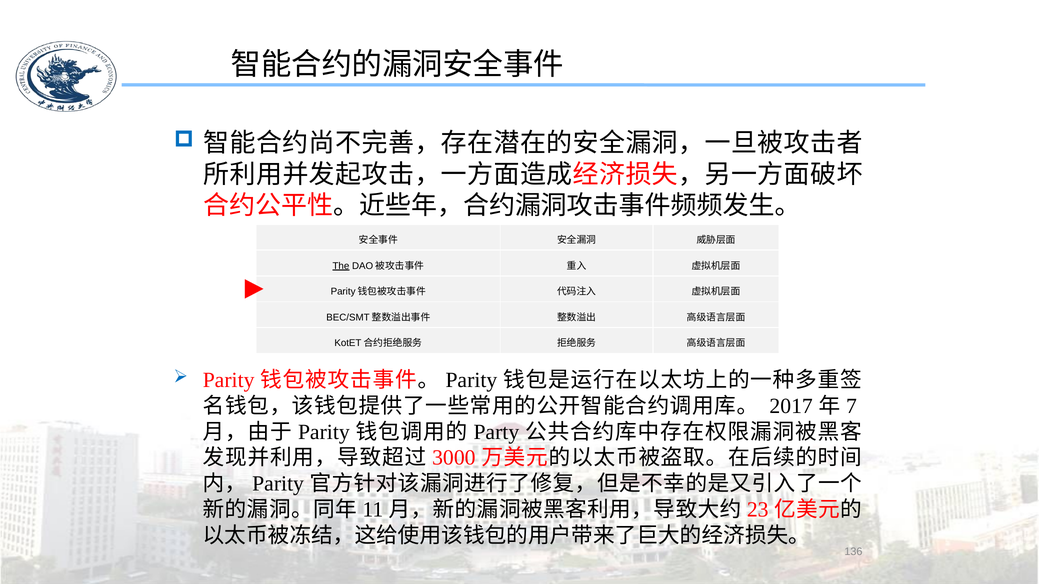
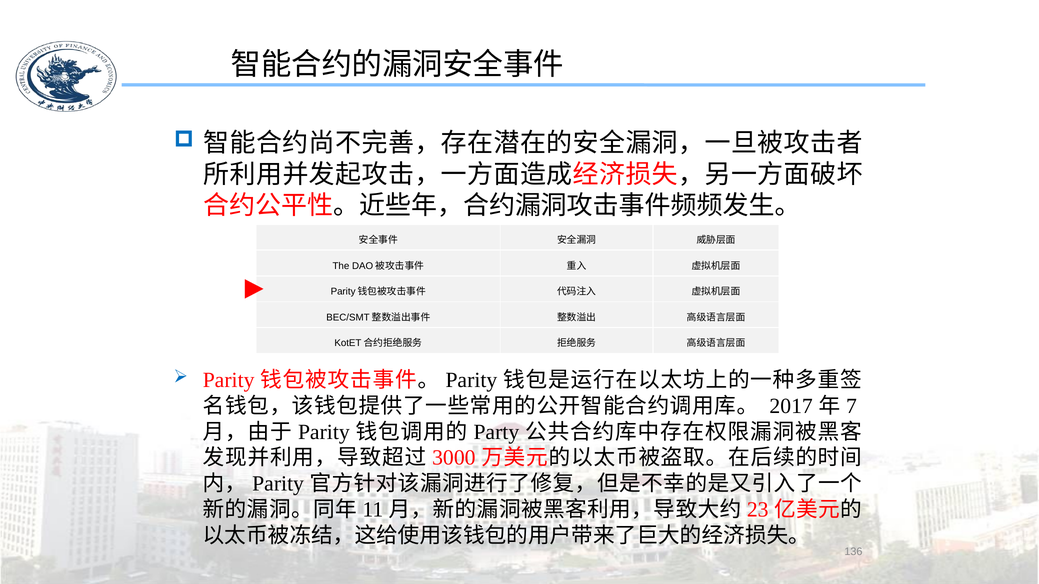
The underline: present -> none
